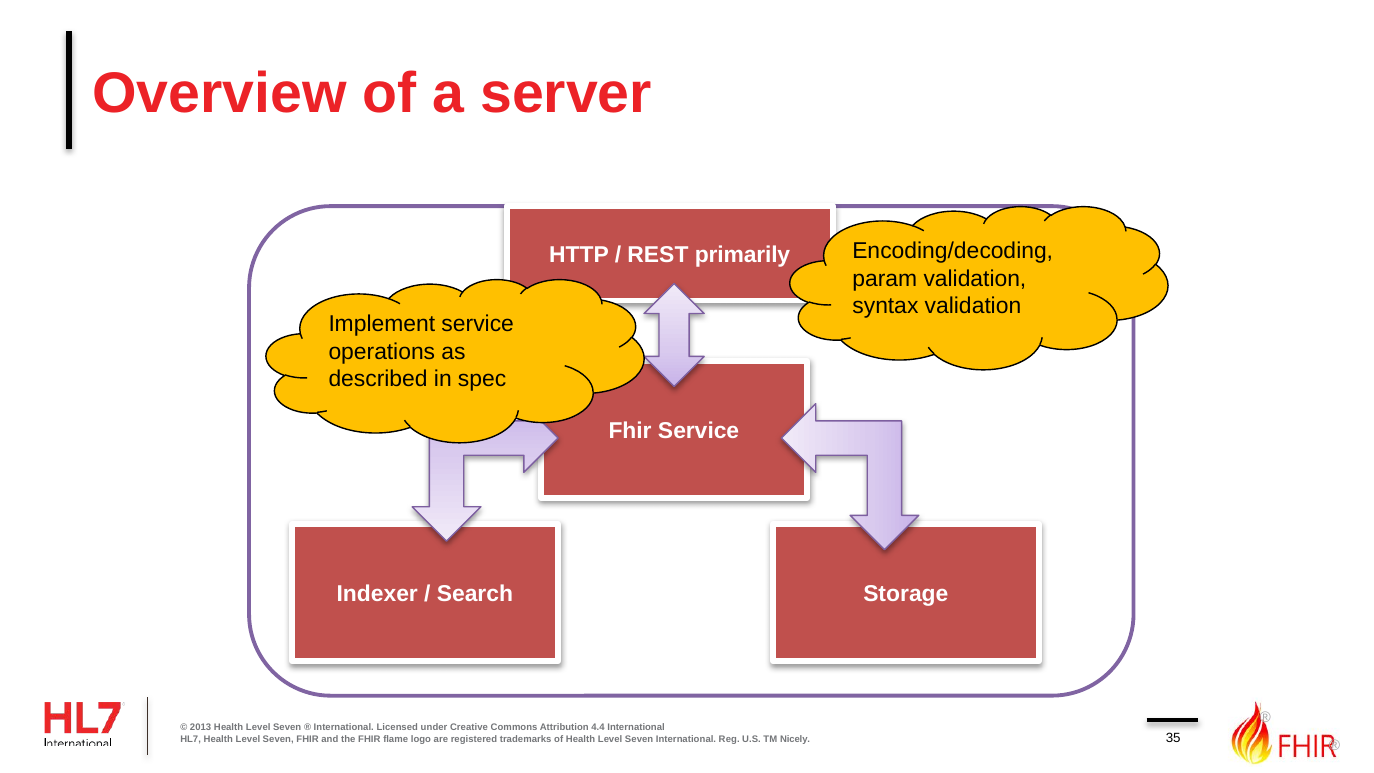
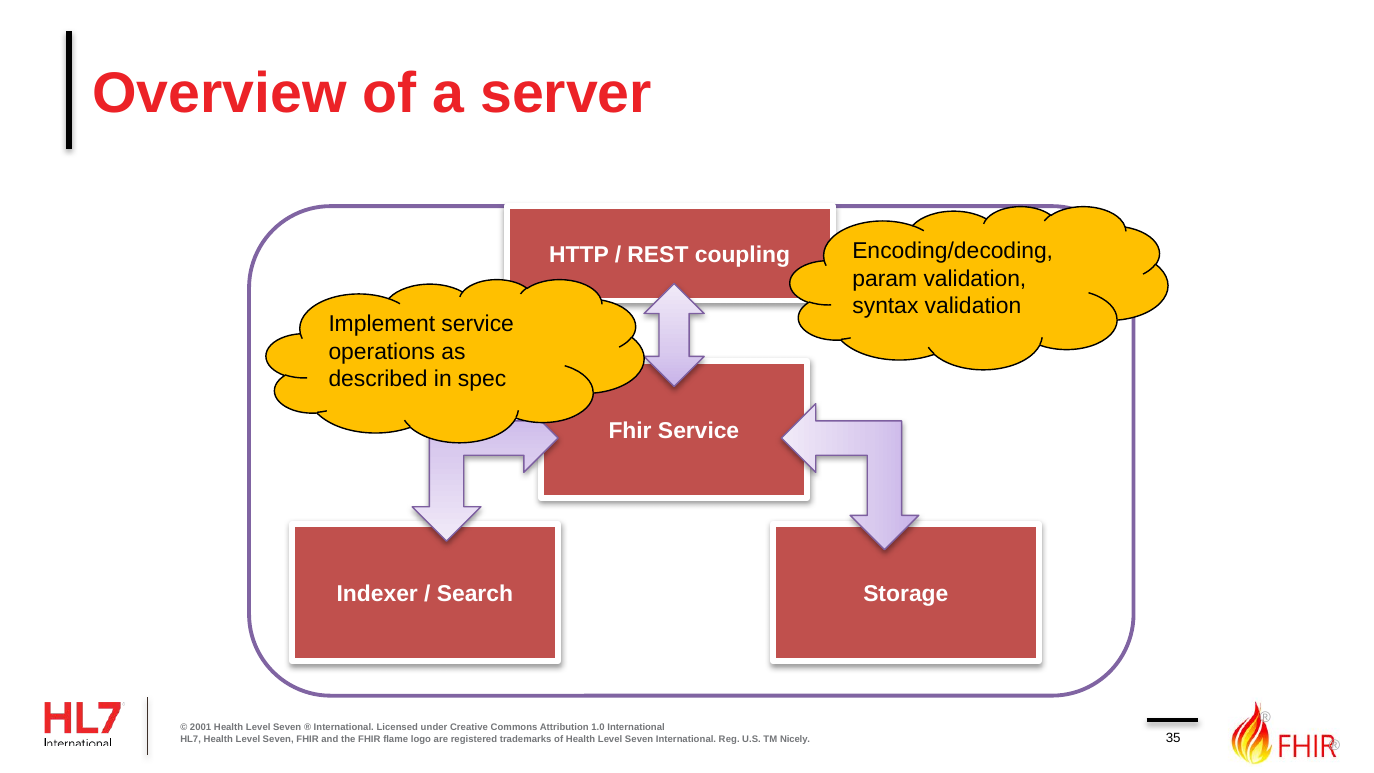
primarily: primarily -> coupling
2013: 2013 -> 2001
4.4: 4.4 -> 1.0
